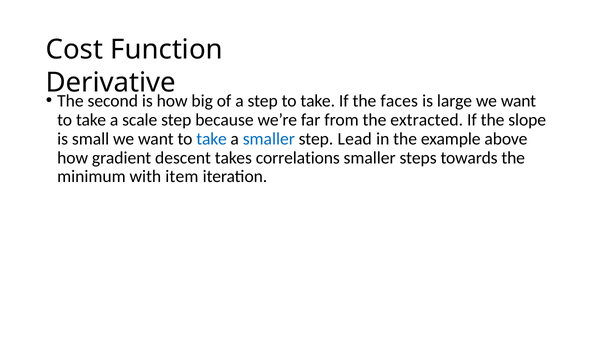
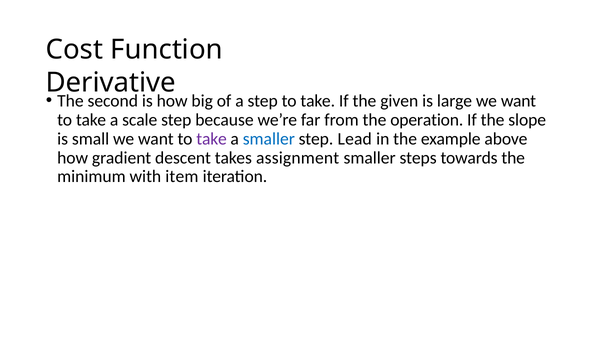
faces: faces -> given
extracted: extracted -> operation
take at (212, 139) colour: blue -> purple
correlations: correlations -> assignment
